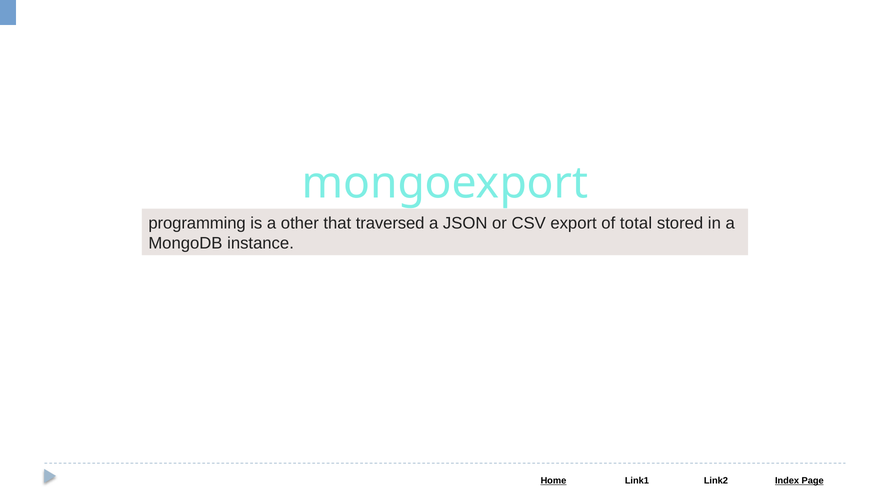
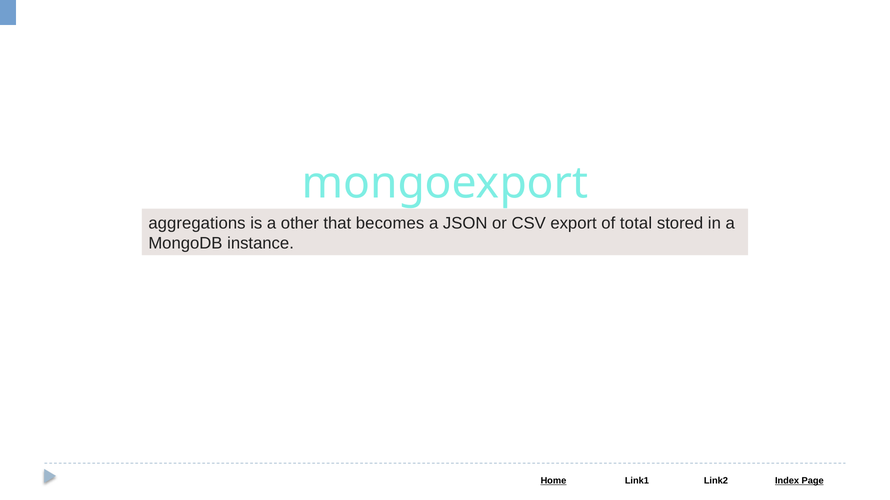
programming: programming -> aggregations
traversed: traversed -> becomes
